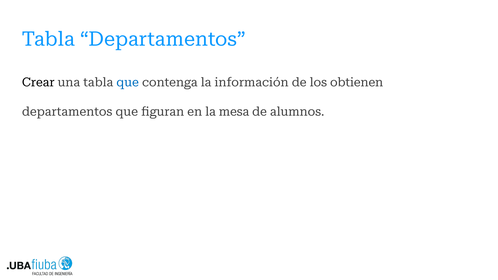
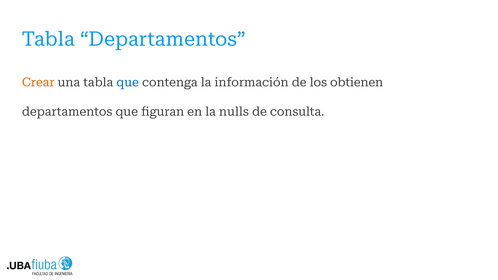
Crear colour: black -> orange
mesa: mesa -> nulls
alumnos: alumnos -> consulta
